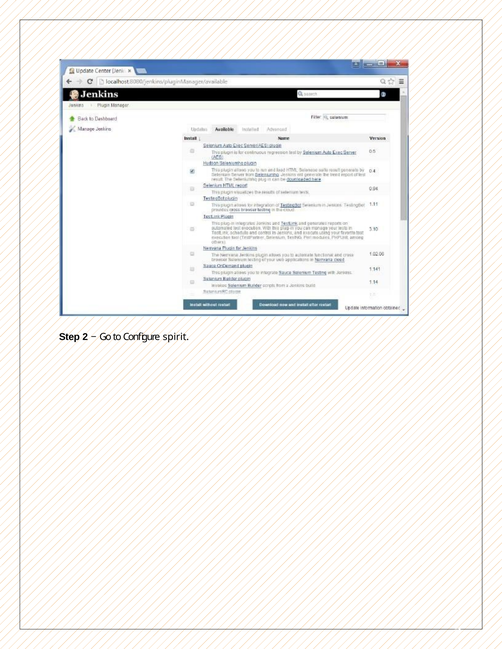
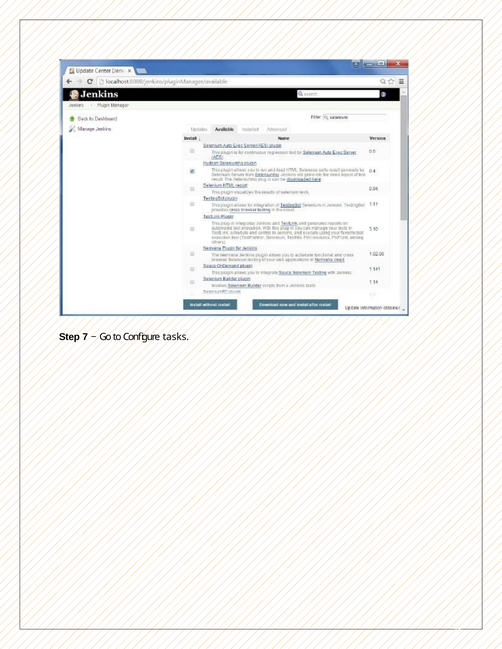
2: 2 -> 7
spirit: spirit -> tasks
